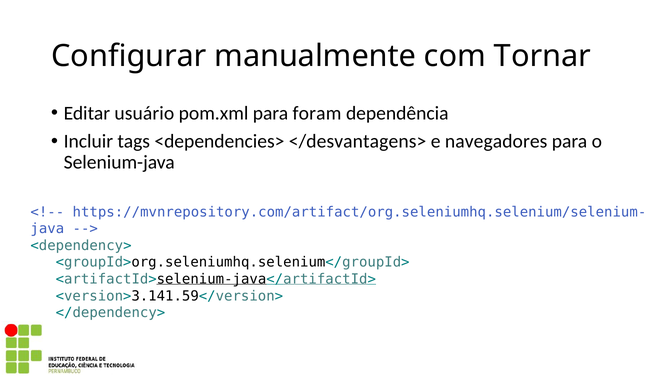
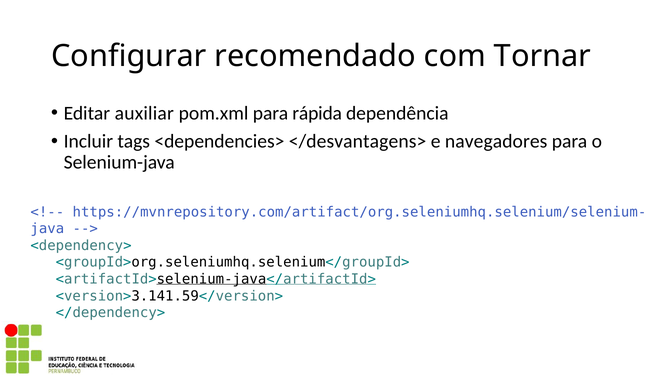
manualmente: manualmente -> recomendado
usuário: usuário -> auxiliar
foram: foram -> rápida
